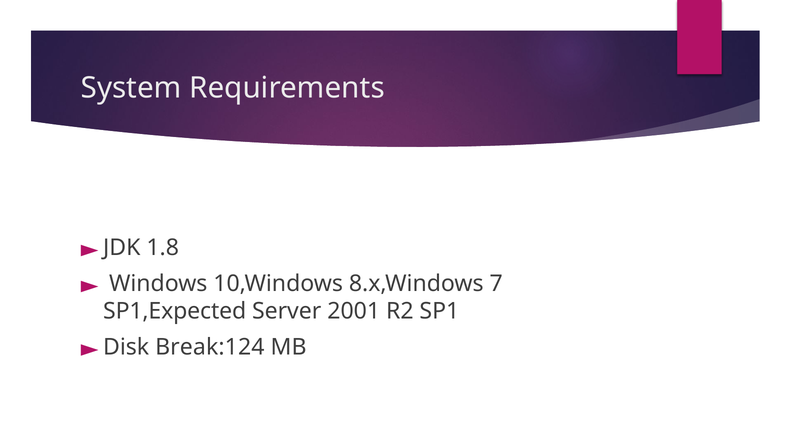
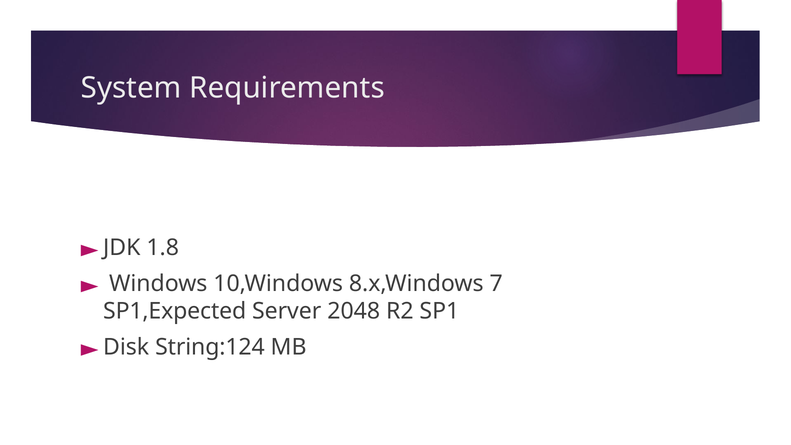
2001: 2001 -> 2048
Break:124: Break:124 -> String:124
